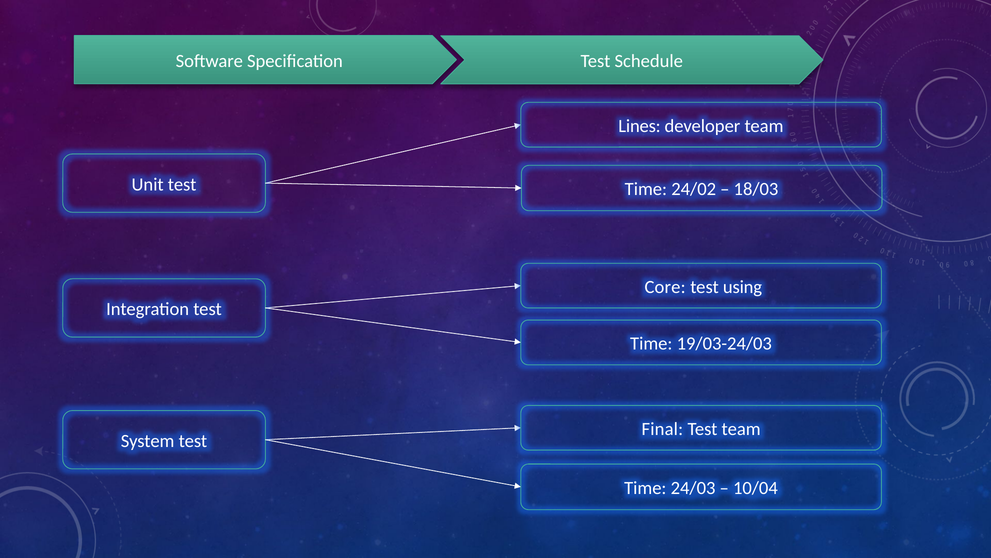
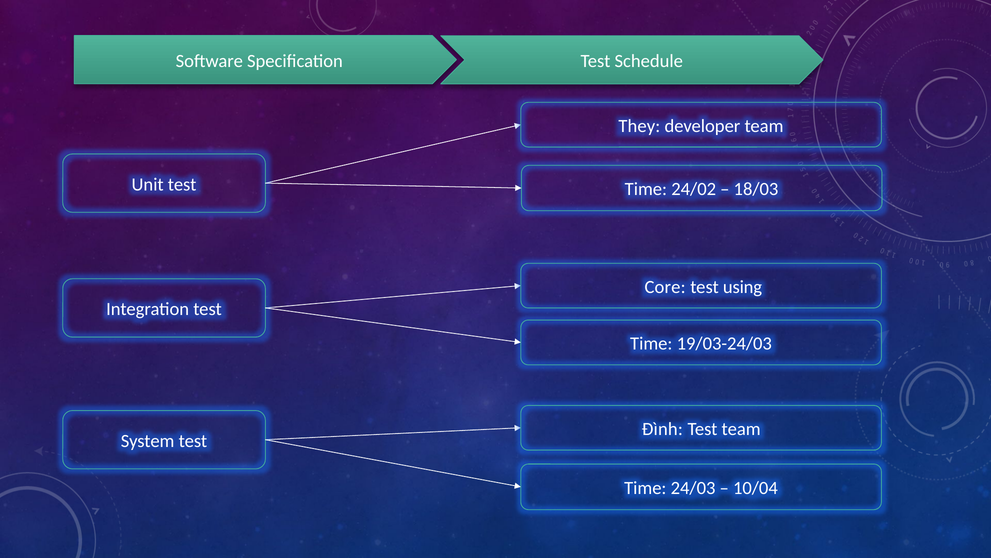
Lines: Lines -> They
Final: Final -> Đình
